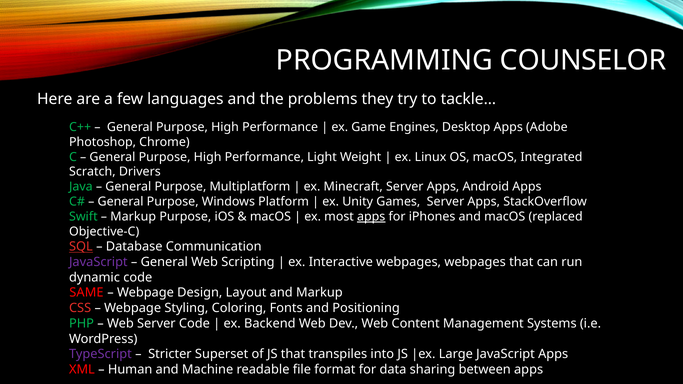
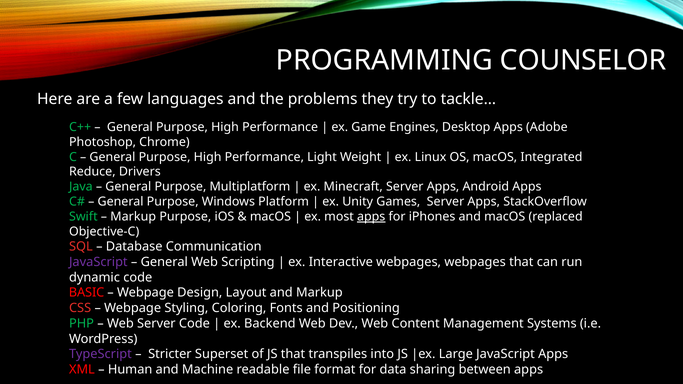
Scratch: Scratch -> Reduce
SQL underline: present -> none
SAME: SAME -> BASIC
